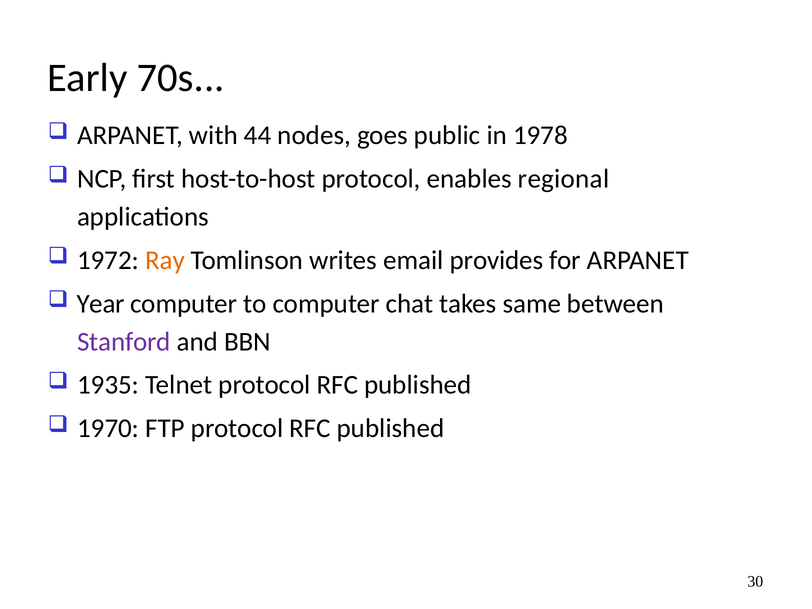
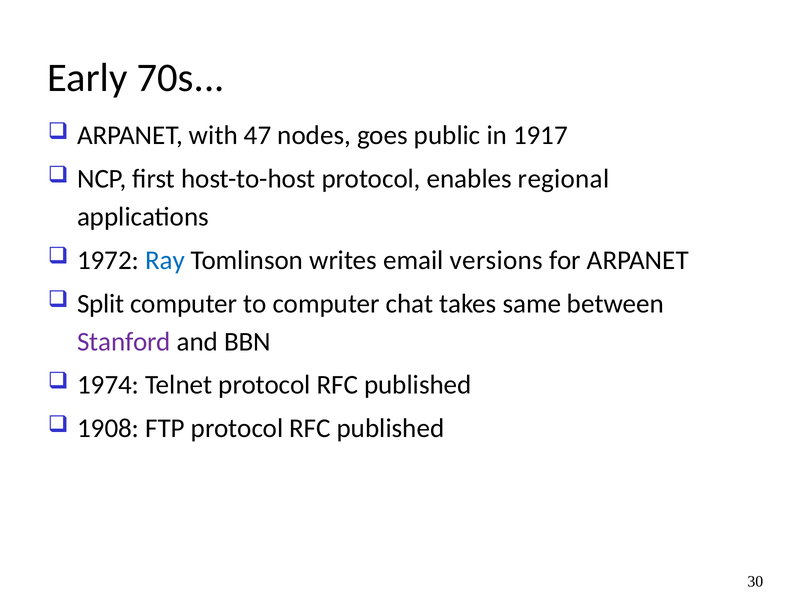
44: 44 -> 47
1978: 1978 -> 1917
Ray colour: orange -> blue
provides: provides -> versions
Year: Year -> Split
1935: 1935 -> 1974
1970: 1970 -> 1908
